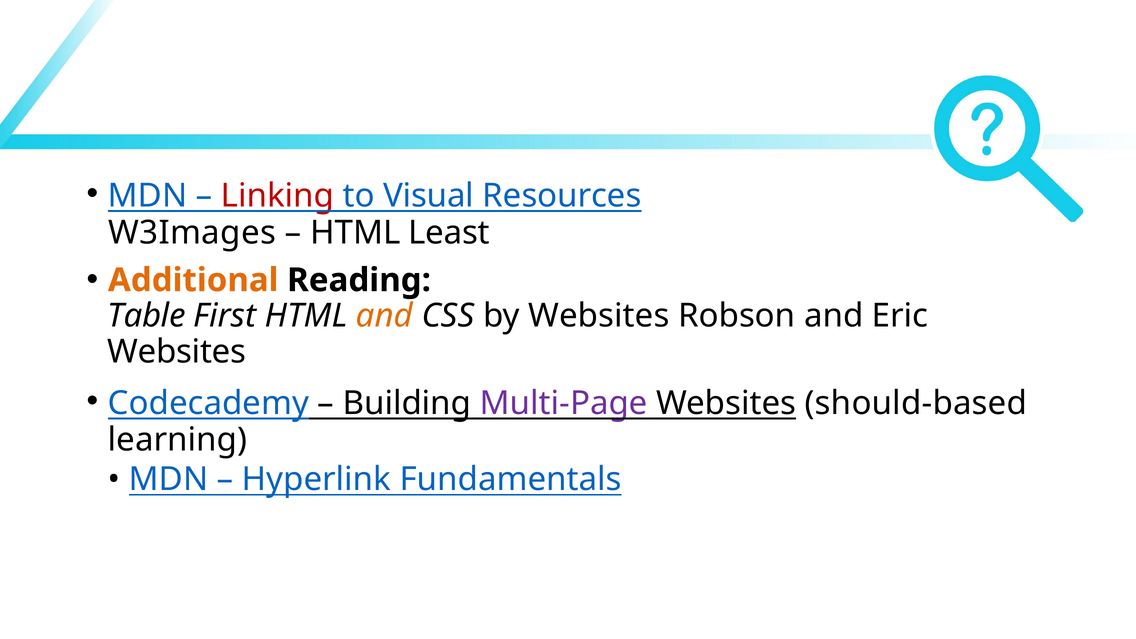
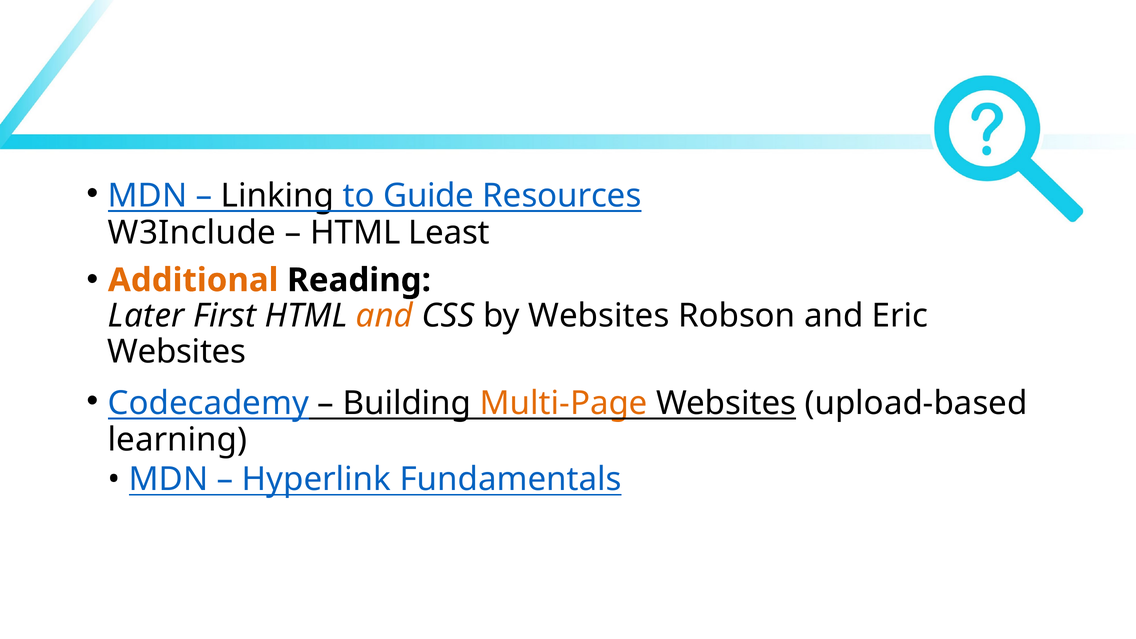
Linking colour: red -> black
Visual: Visual -> Guide
W3Images: W3Images -> W3Include
Table: Table -> Later
Multi-Page colour: purple -> orange
should-based: should-based -> upload-based
